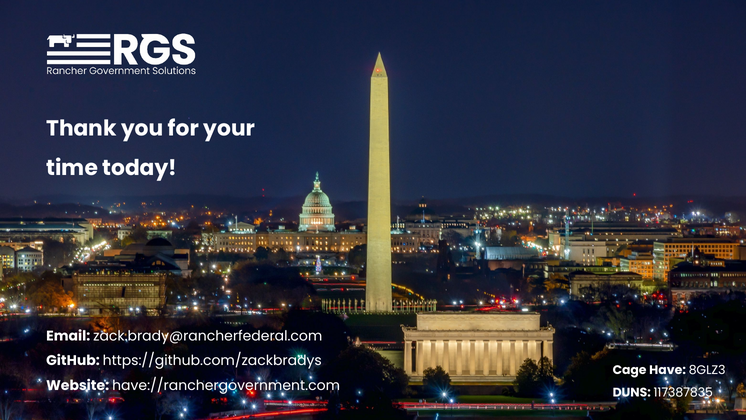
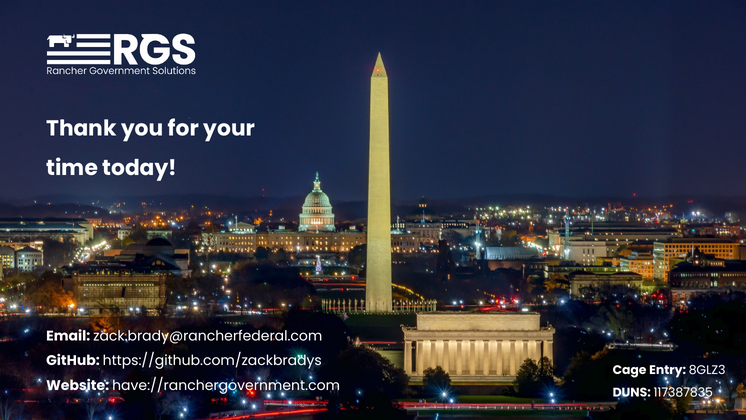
Have: Have -> Entry
